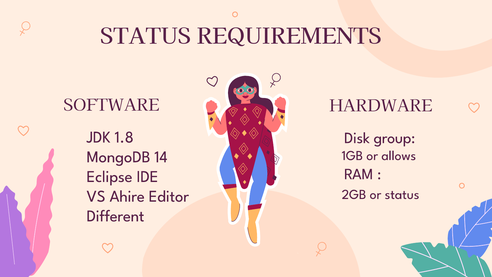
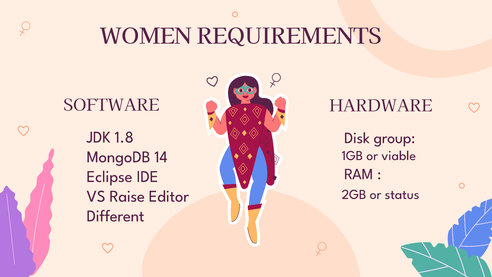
STATUS at (146, 37): STATUS -> WOMEN
allows: allows -> viable
Ahire: Ahire -> Raise
